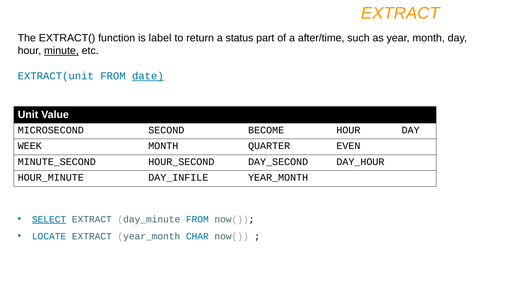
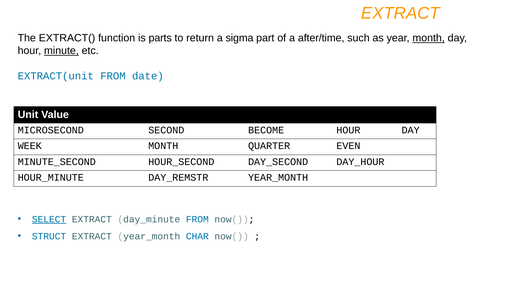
label: label -> parts
status: status -> sigma
month at (429, 38) underline: none -> present
date underline: present -> none
DAY_INFILE: DAY_INFILE -> DAY_REMSTR
LOCATE: LOCATE -> STRUCT
